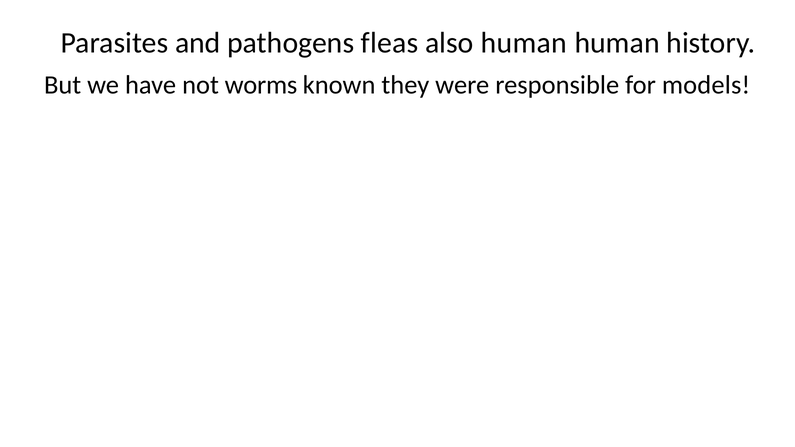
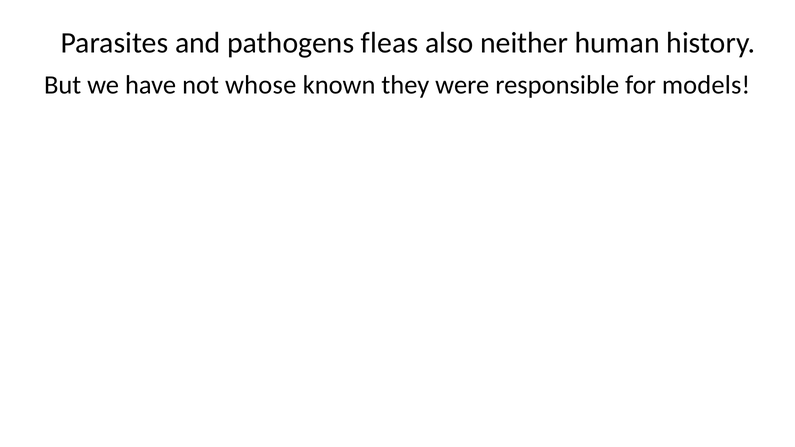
also human: human -> neither
worms: worms -> whose
